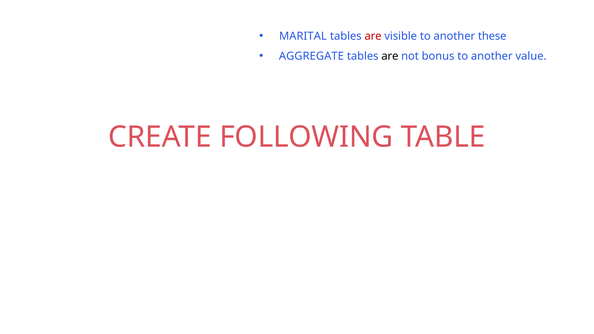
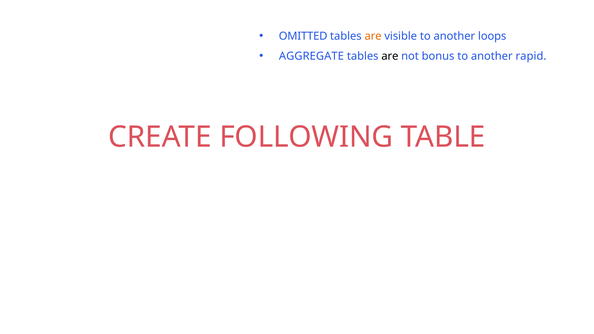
MARITAL: MARITAL -> OMITTED
are at (373, 36) colour: red -> orange
these: these -> loops
value: value -> rapid
